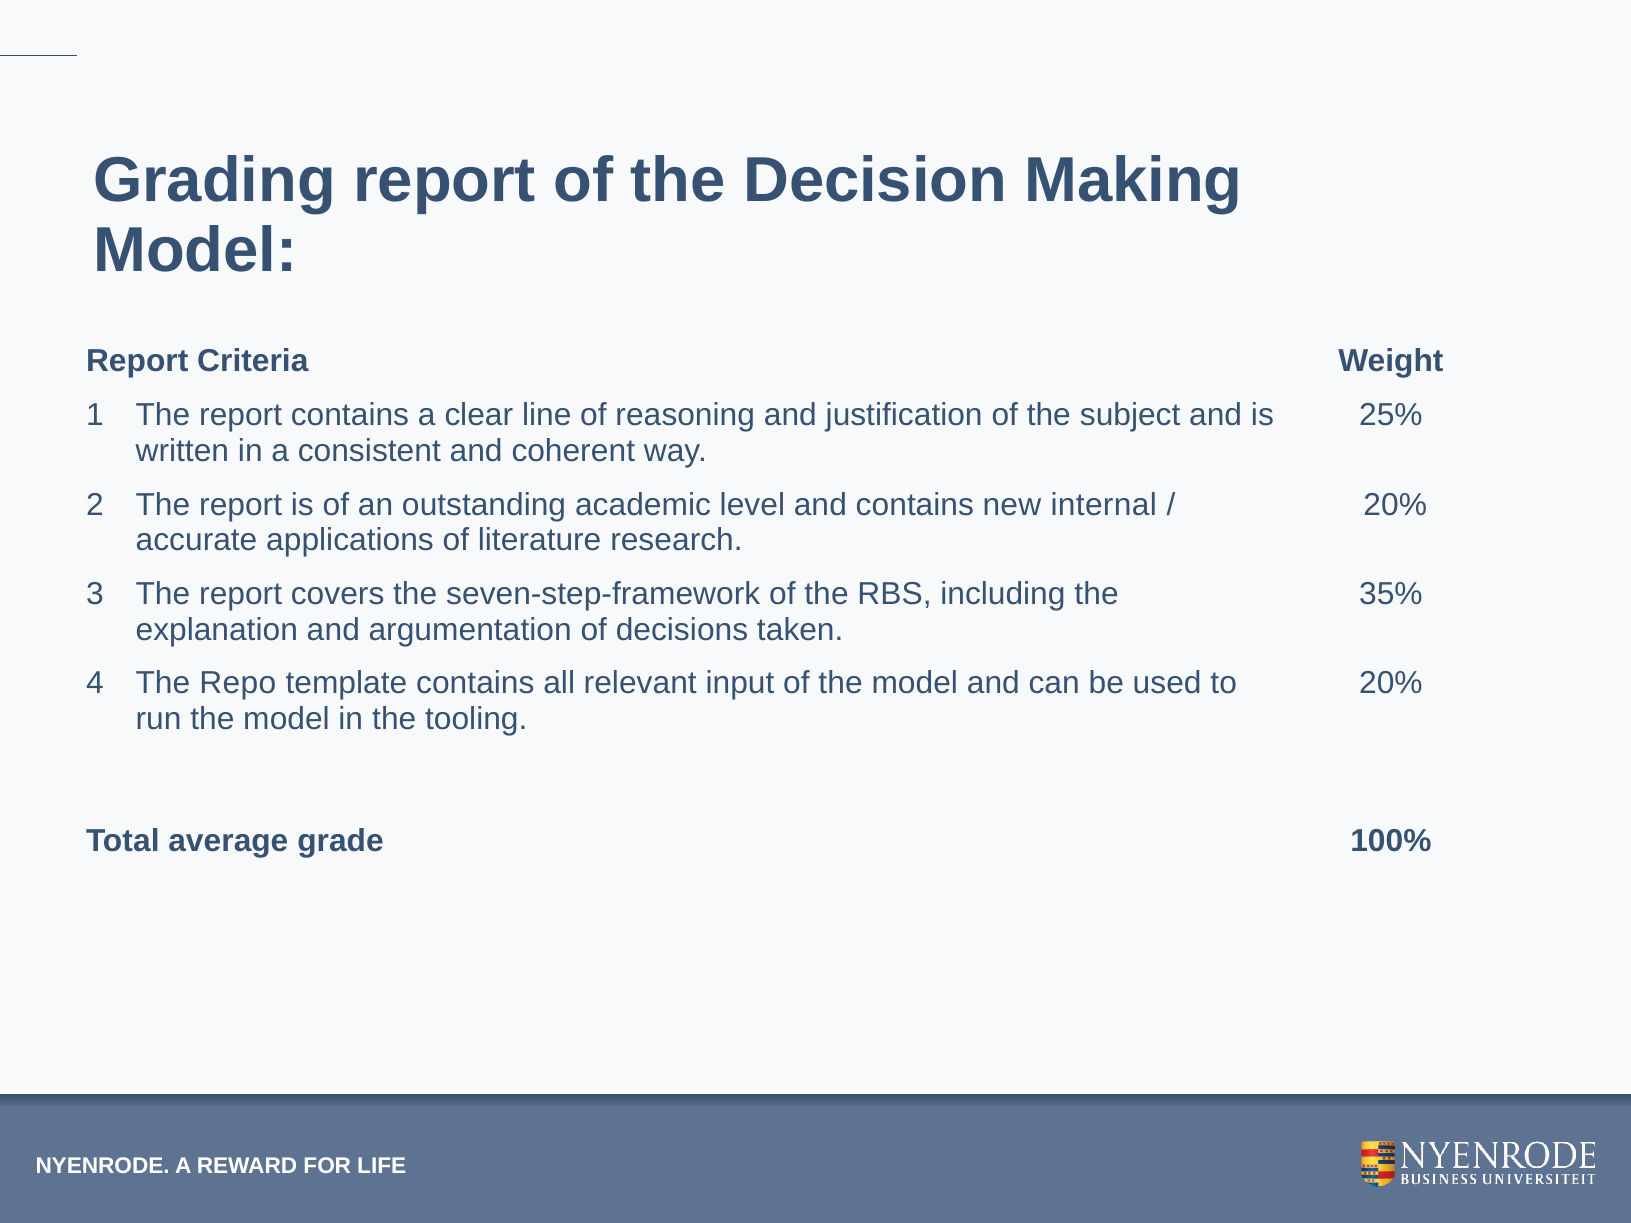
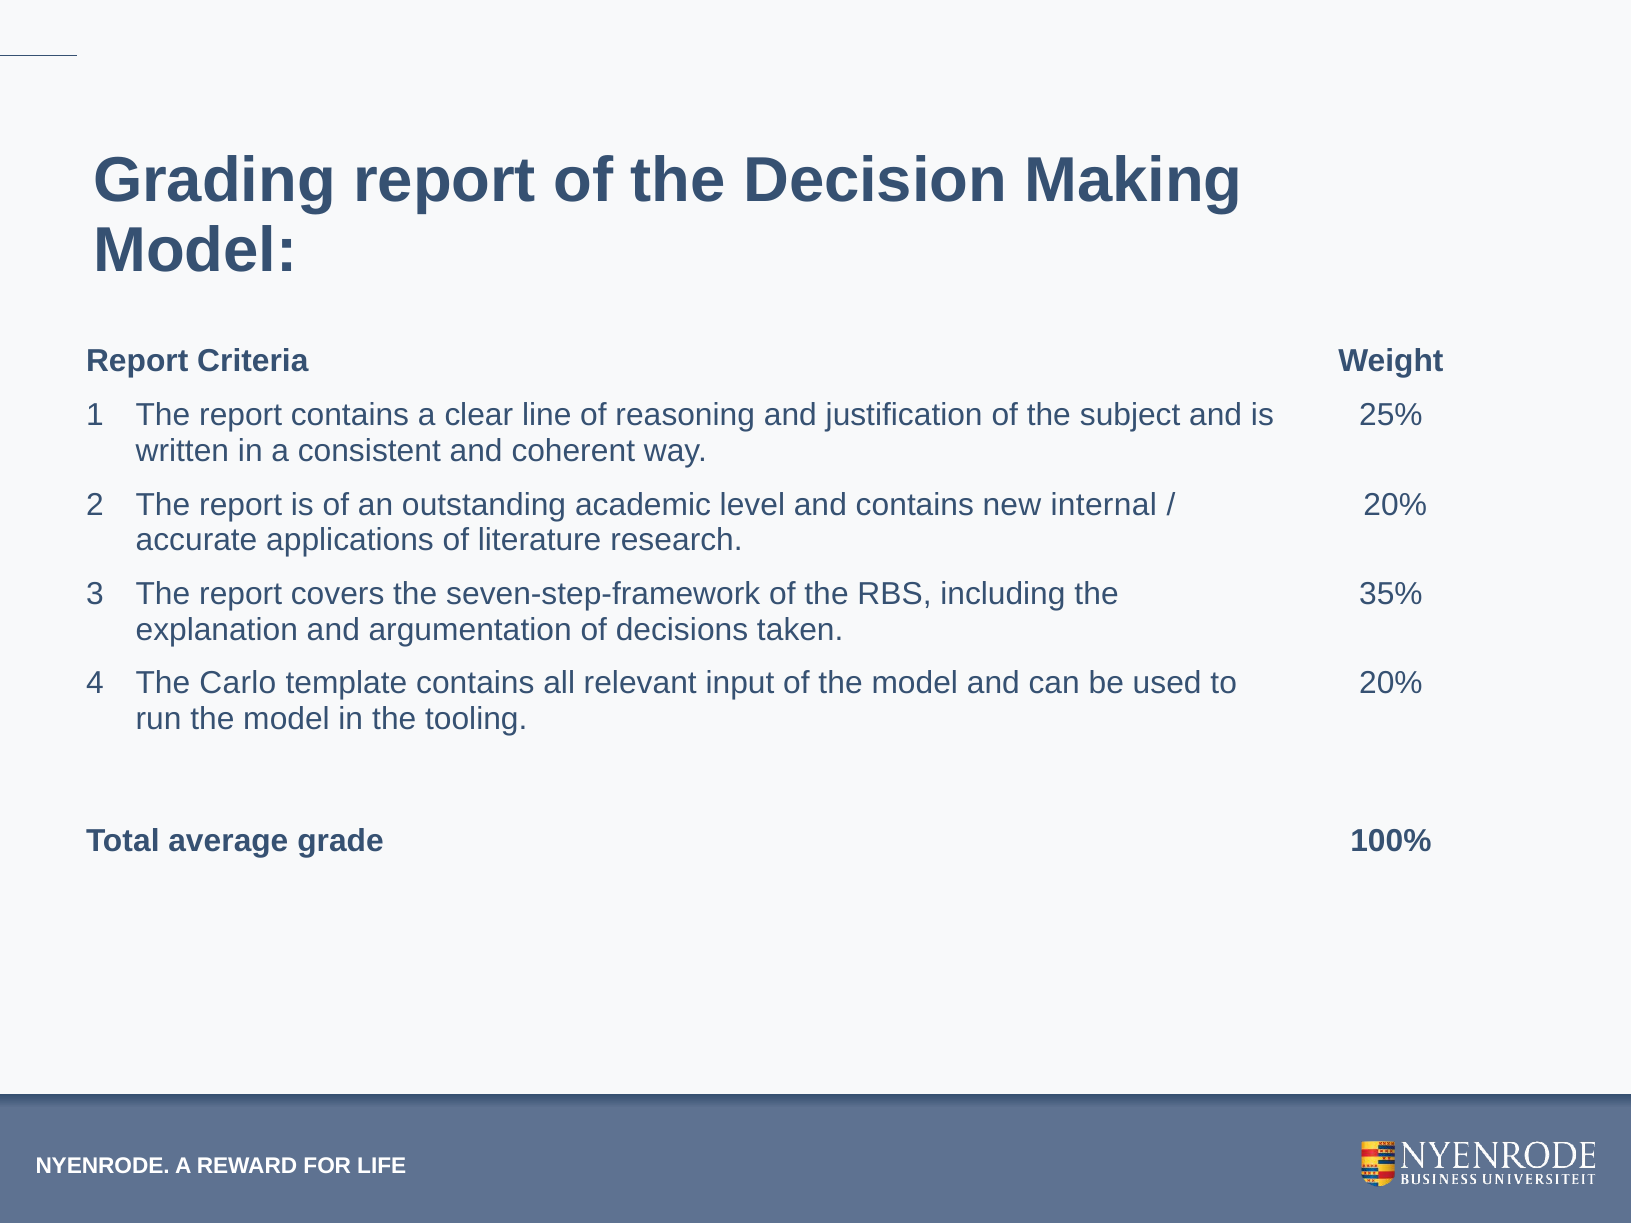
Repo: Repo -> Carlo
